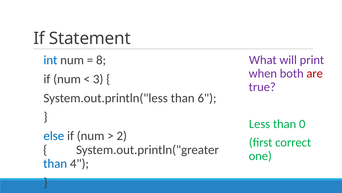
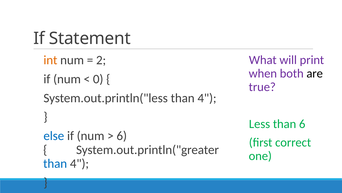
int colour: blue -> orange
8: 8 -> 2
are colour: red -> black
3: 3 -> 0
System.out.println("less than 6: 6 -> 4
than 0: 0 -> 6
2 at (122, 135): 2 -> 6
